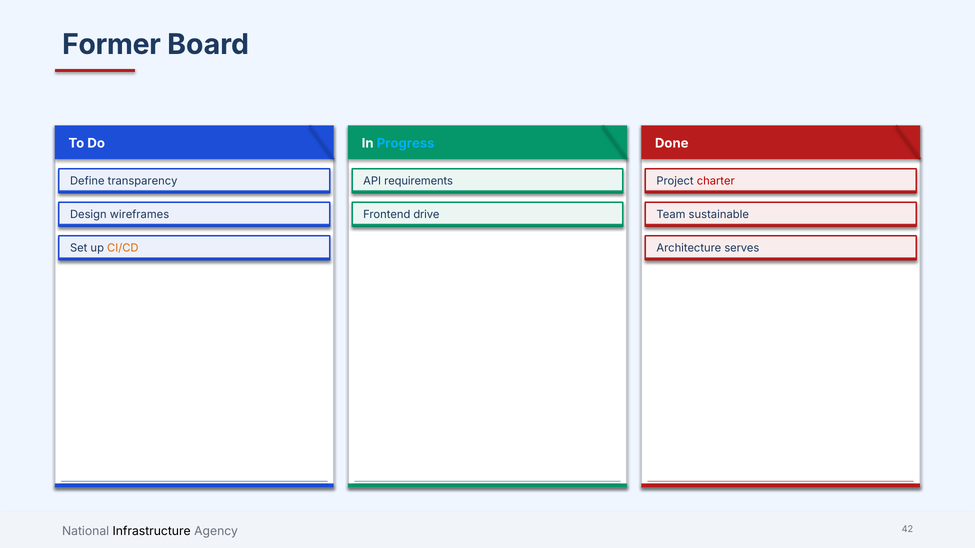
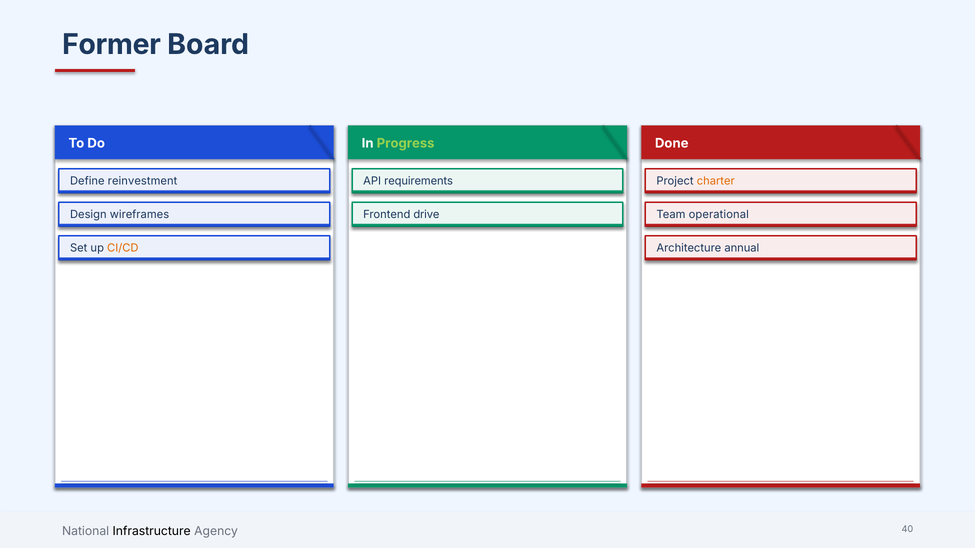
Progress colour: light blue -> light green
transparency: transparency -> reinvestment
charter colour: red -> orange
sustainable: sustainable -> operational
serves: serves -> annual
42: 42 -> 40
